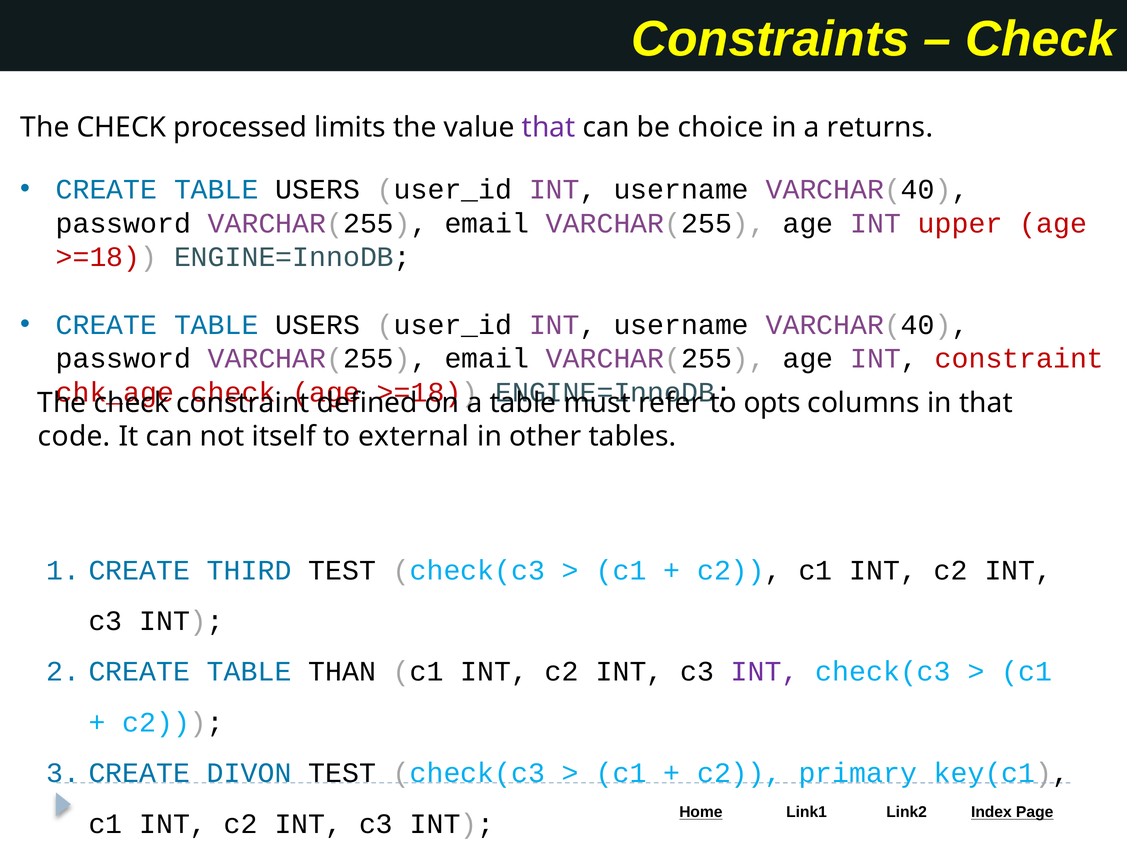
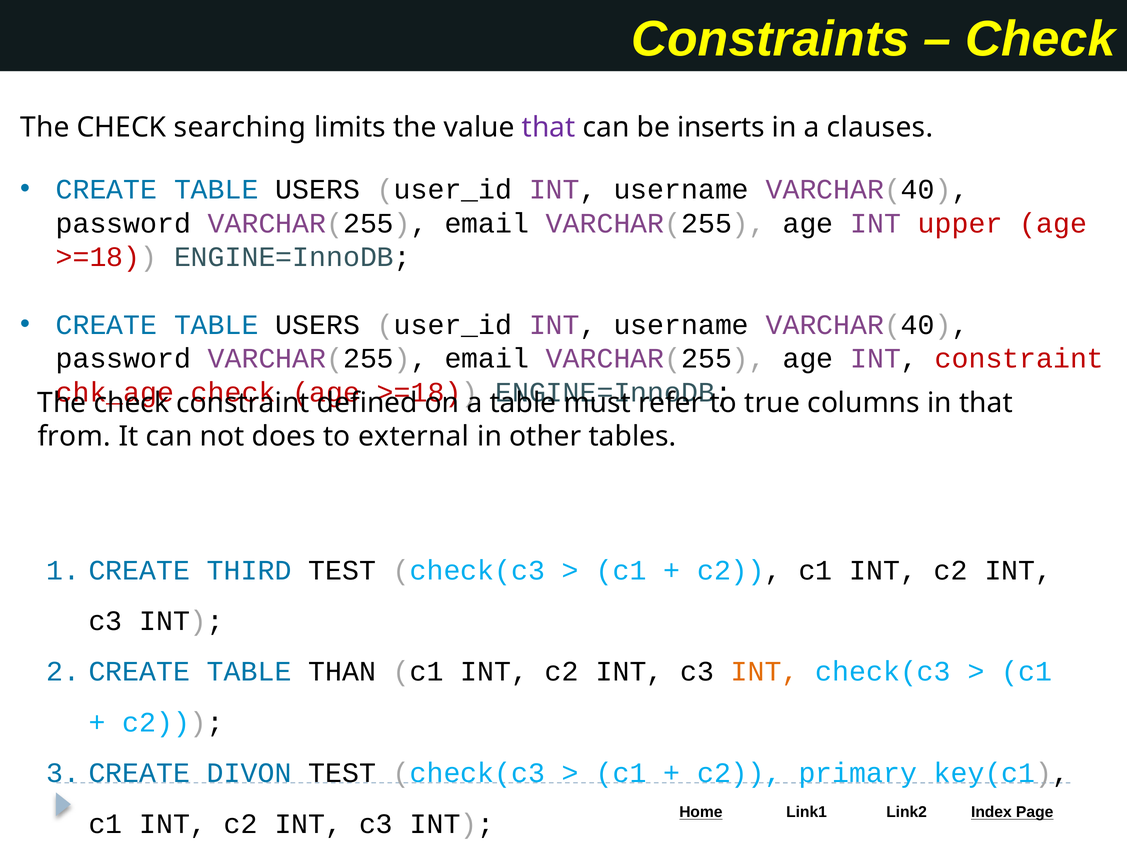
processed: processed -> searching
choice: choice -> inserts
returns: returns -> clauses
opts: opts -> true
code: code -> from
itself: itself -> does
INT at (765, 672) colour: purple -> orange
